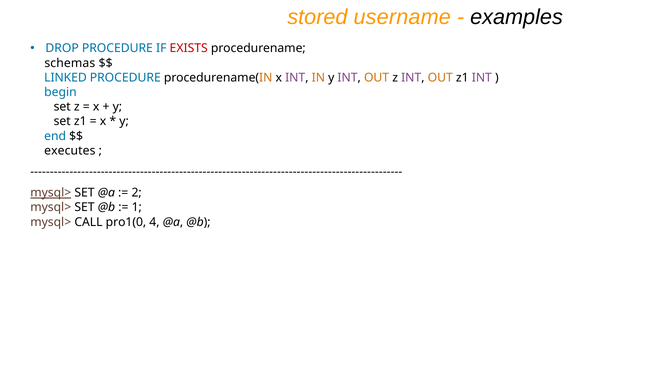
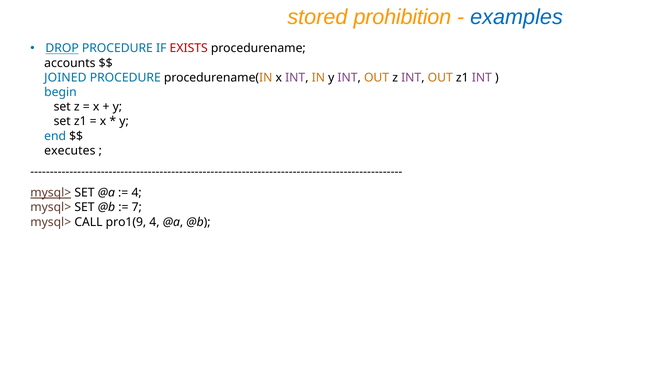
username: username -> prohibition
examples colour: black -> blue
DROP underline: none -> present
schemas: schemas -> accounts
LINKED: LINKED -> JOINED
2 at (137, 193): 2 -> 4
1: 1 -> 7
pro1(0: pro1(0 -> pro1(9
